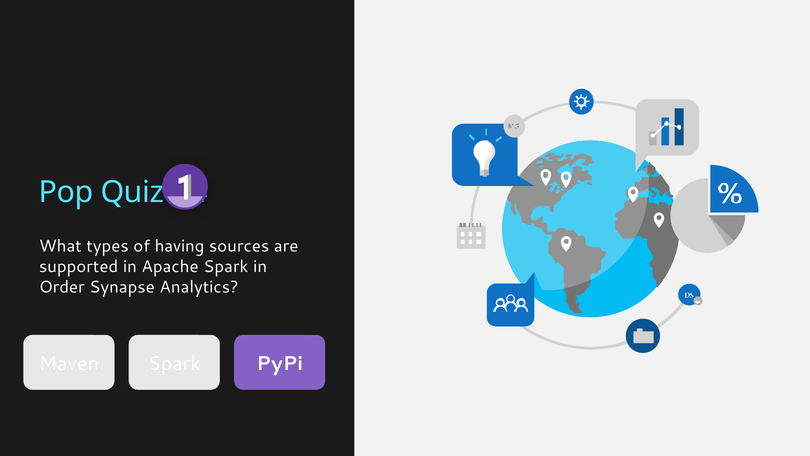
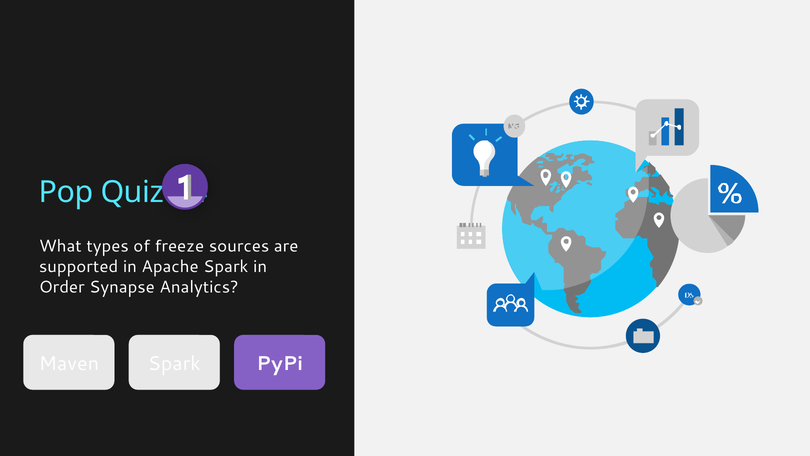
having: having -> freeze
